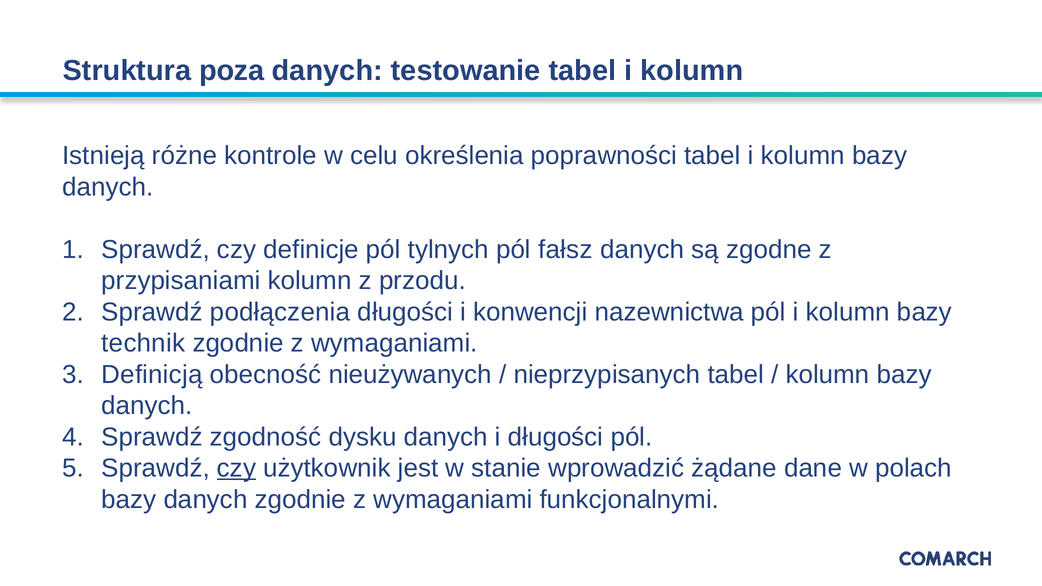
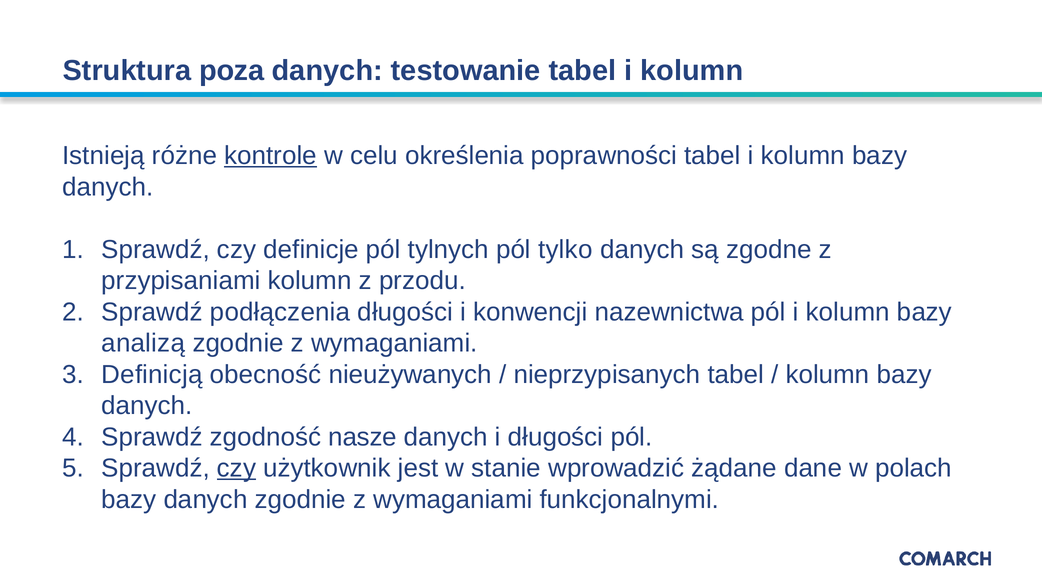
kontrole underline: none -> present
fałsz: fałsz -> tylko
technik: technik -> analizą
dysku: dysku -> nasze
